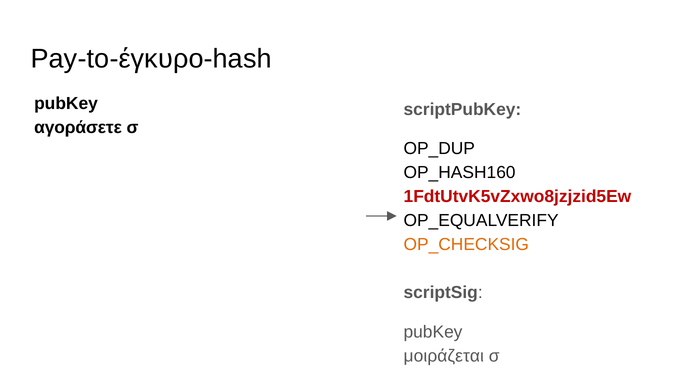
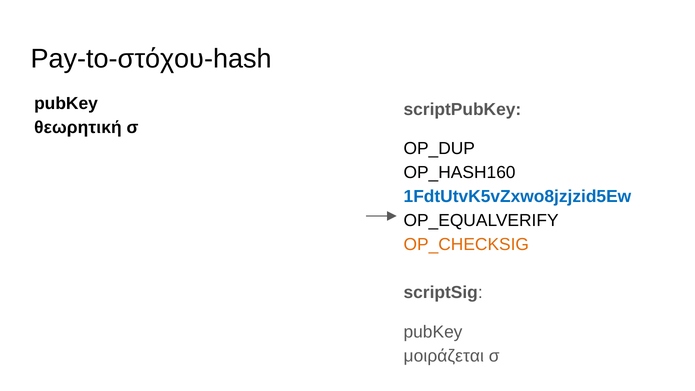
Pay-to-έγκυρο-hash: Pay-to-έγκυρο-hash -> Pay-to-στόχου-hash
αγοράσετε: αγοράσετε -> θεωρητική
1FdtUtvK5vZxwo8jzjzid5Ew colour: red -> blue
